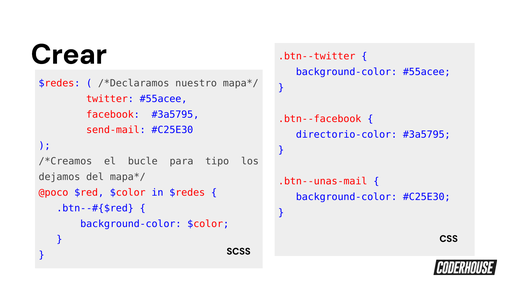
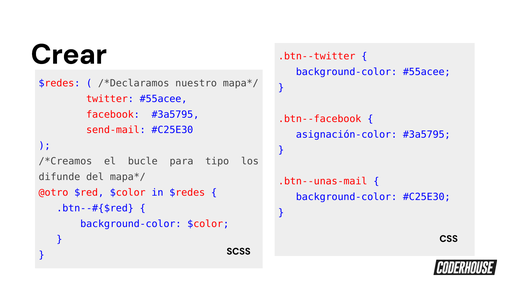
directorio-color: directorio-color -> asignación-color
dejamos: dejamos -> difunde
@poco: @poco -> @otro
